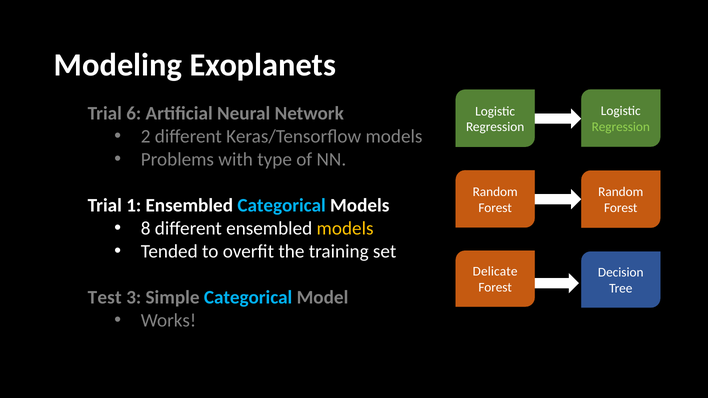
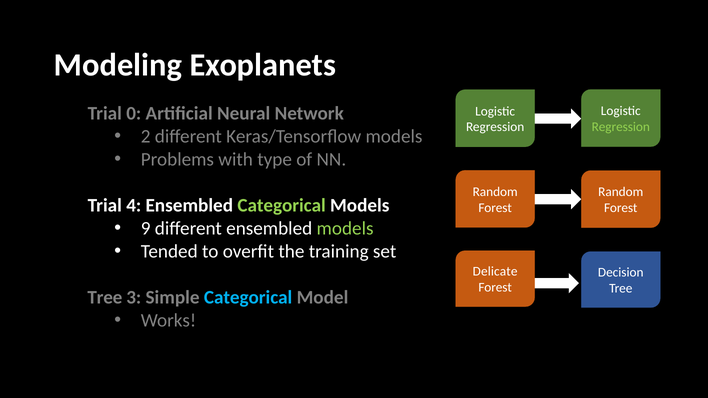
6: 6 -> 0
1: 1 -> 4
Categorical at (282, 205) colour: light blue -> light green
8: 8 -> 9
models at (345, 228) colour: yellow -> light green
Test at (105, 297): Test -> Tree
